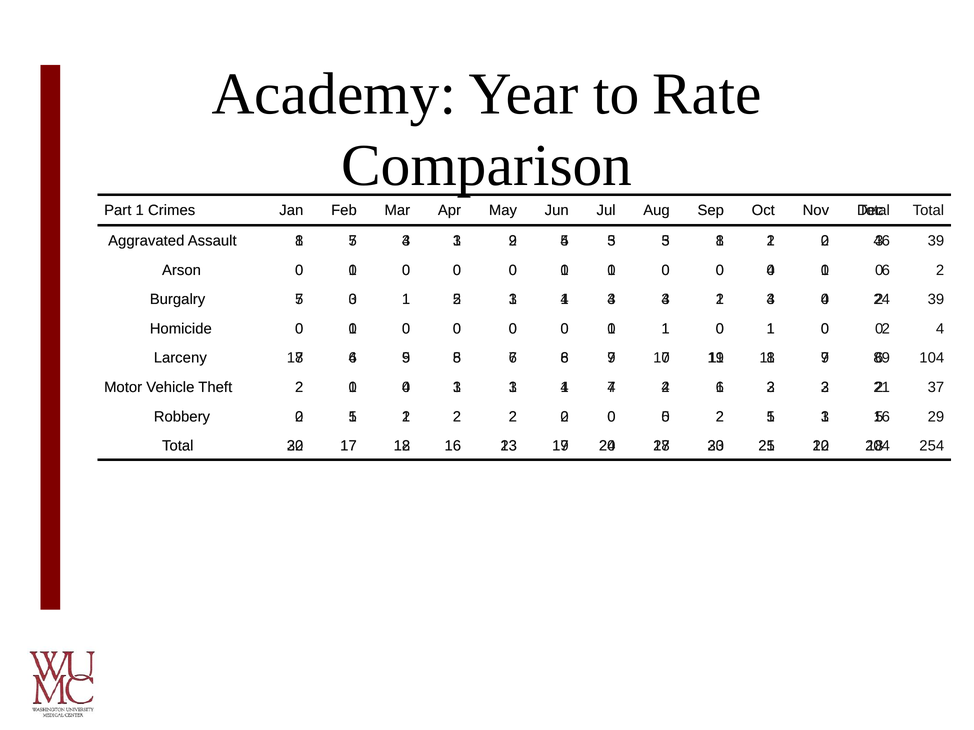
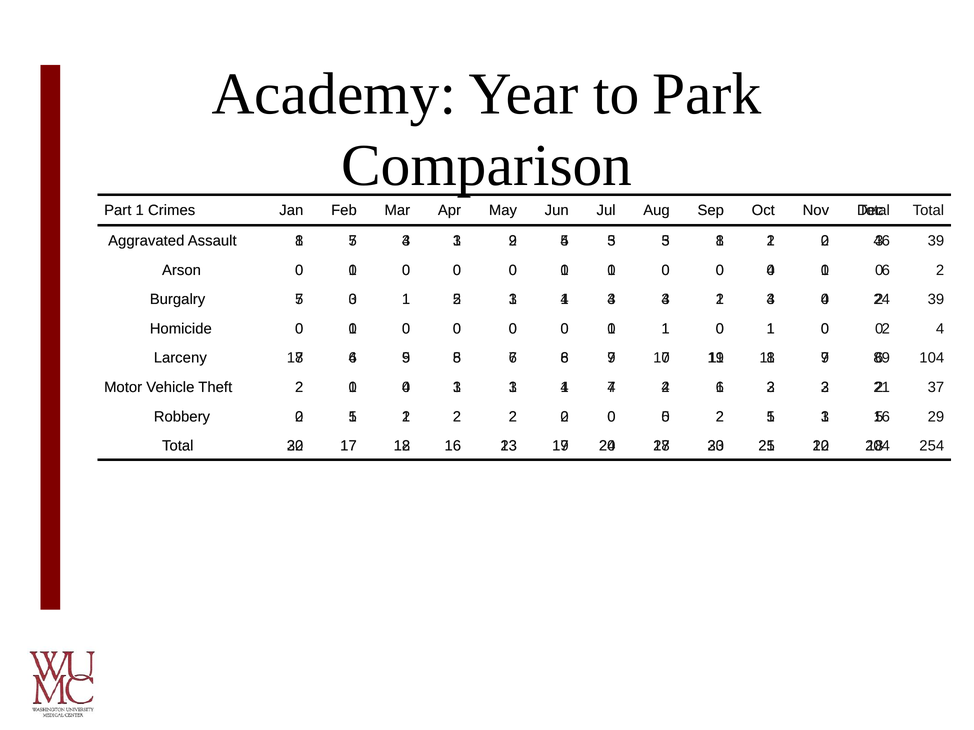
Rate: Rate -> Park
